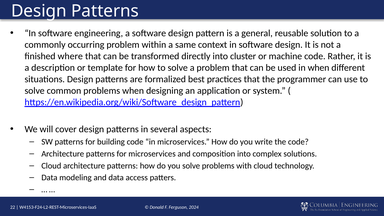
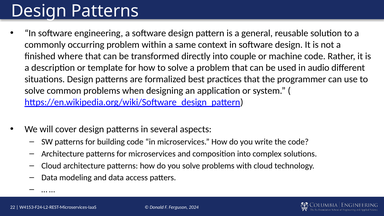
cluster: cluster -> couple
in when: when -> audio
